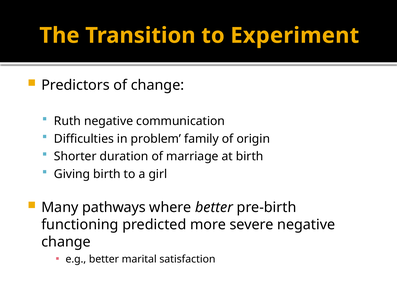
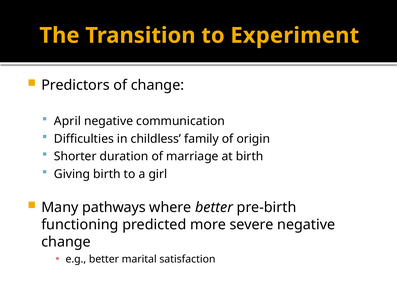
Ruth: Ruth -> April
problem: problem -> childless
